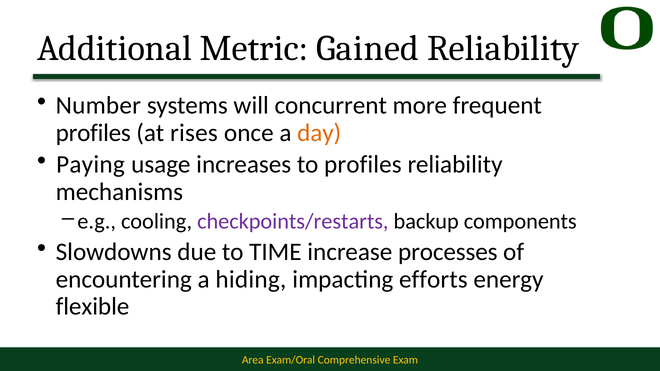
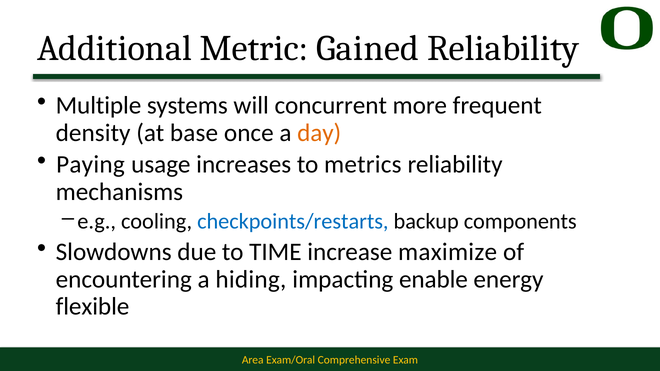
Number: Number -> Multiple
profiles at (93, 133): profiles -> density
rises: rises -> base
to profiles: profiles -> metrics
checkpoints/restarts colour: purple -> blue
processes: processes -> maximize
efforts: efforts -> enable
